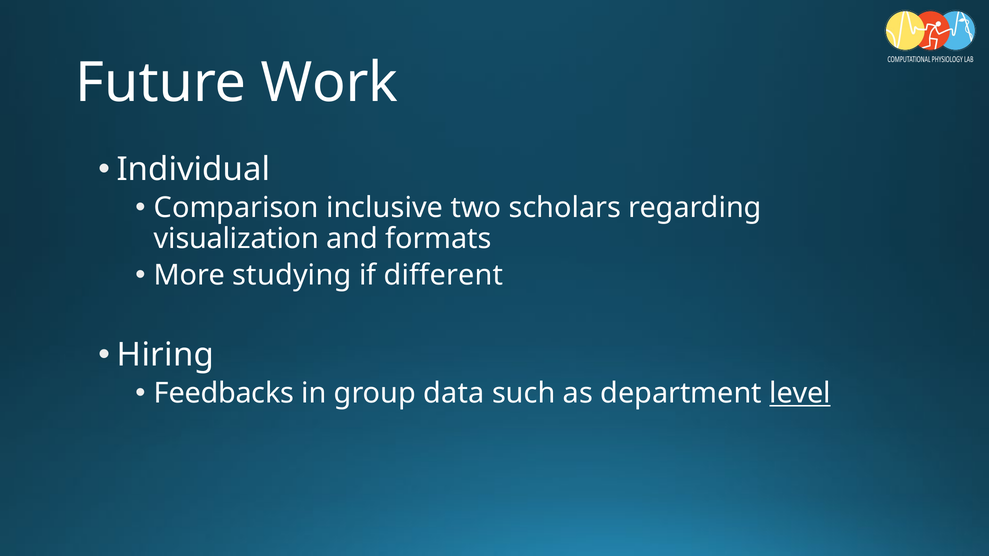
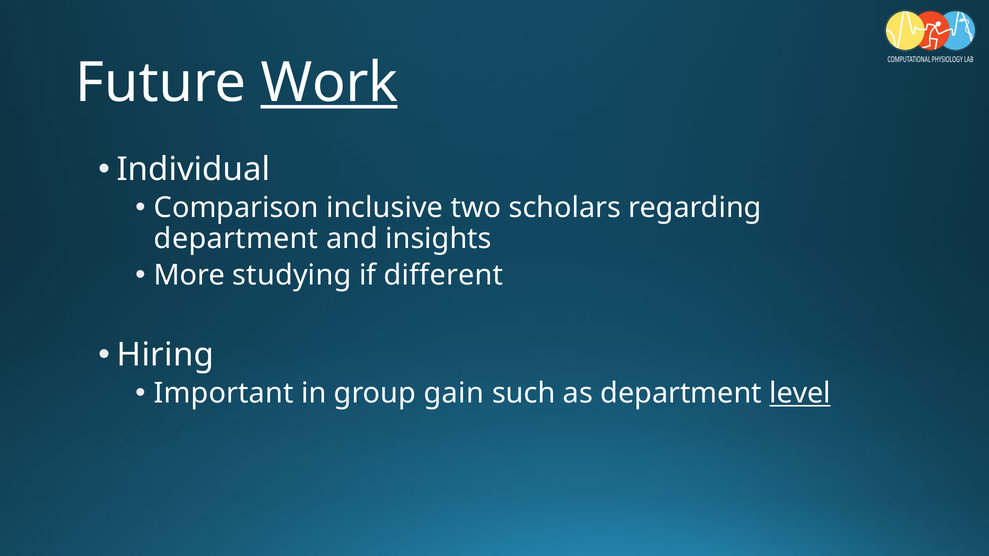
Work underline: none -> present
visualization at (236, 239): visualization -> department
formats: formats -> insights
Feedbacks: Feedbacks -> Important
data: data -> gain
